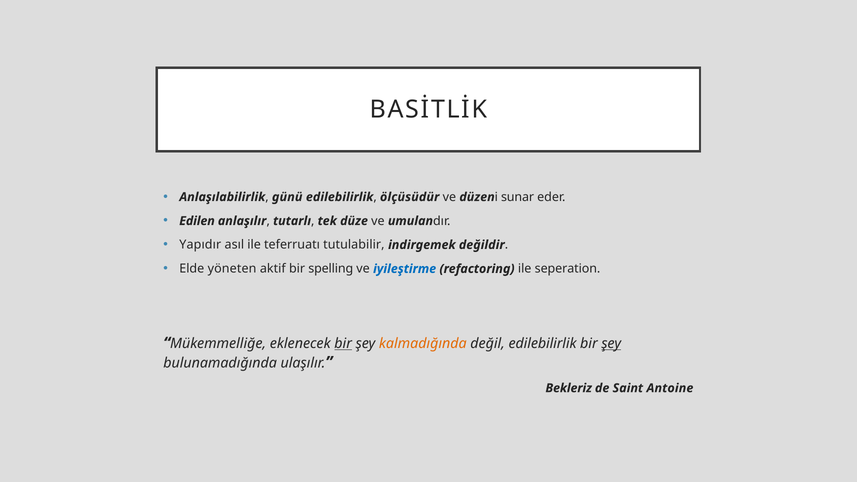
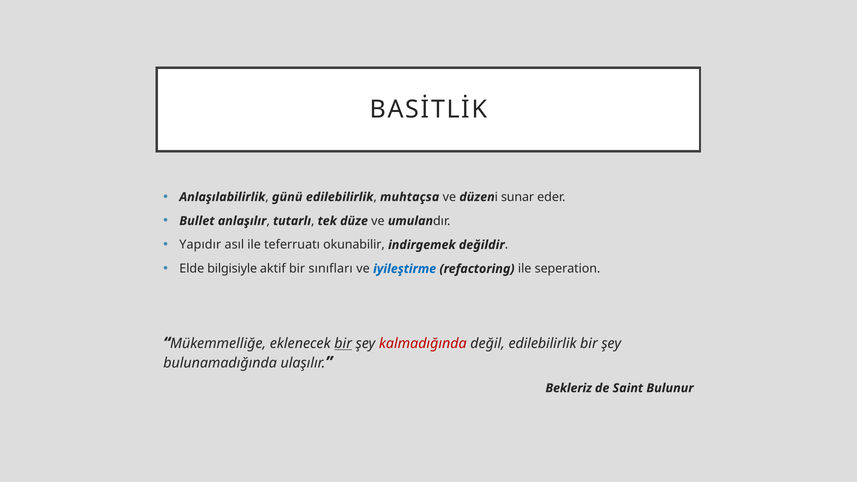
ölçüsüdür: ölçüsüdür -> muhtaçsa
Edilen: Edilen -> Bullet
tutulabilir: tutulabilir -> okunabilir
yöneten: yöneten -> bilgisiyle
spelling: spelling -> sınıfları
kalmadığında colour: orange -> red
şey at (611, 344) underline: present -> none
Antoine: Antoine -> Bulunur
